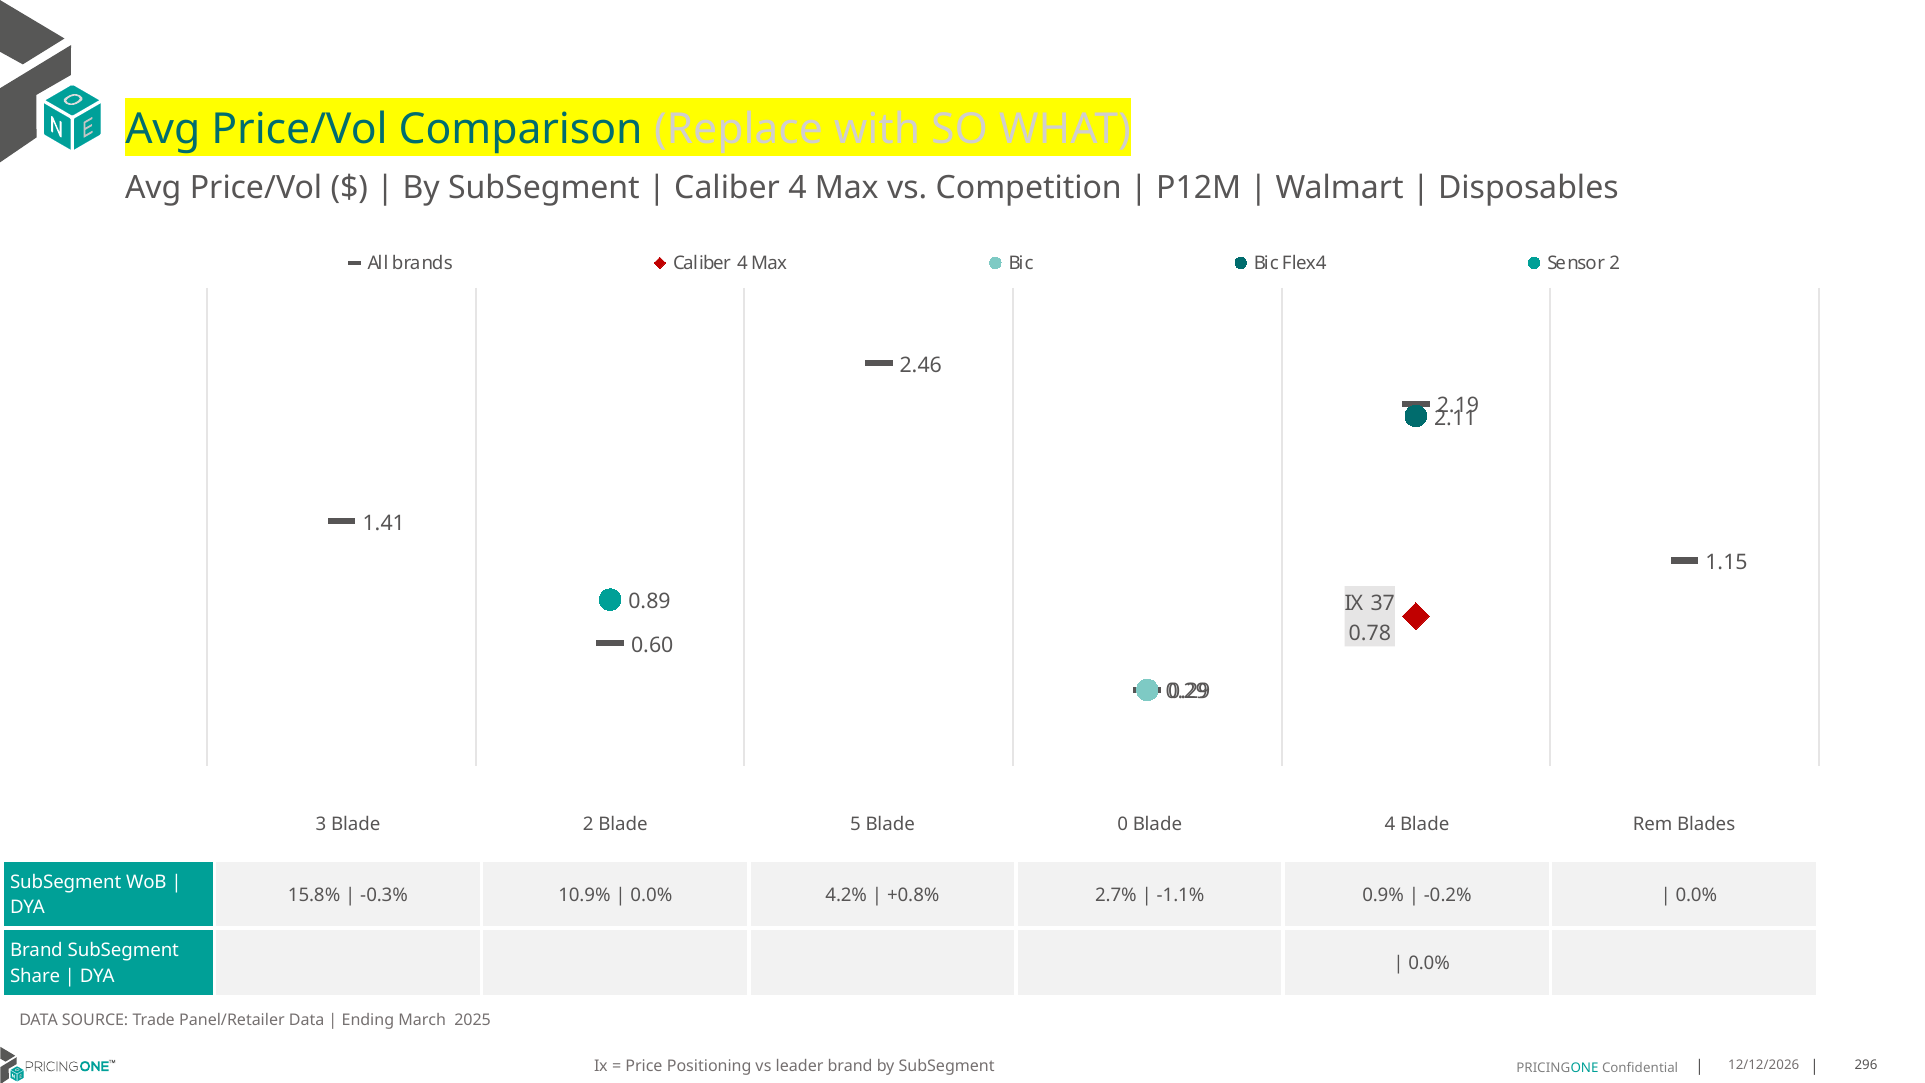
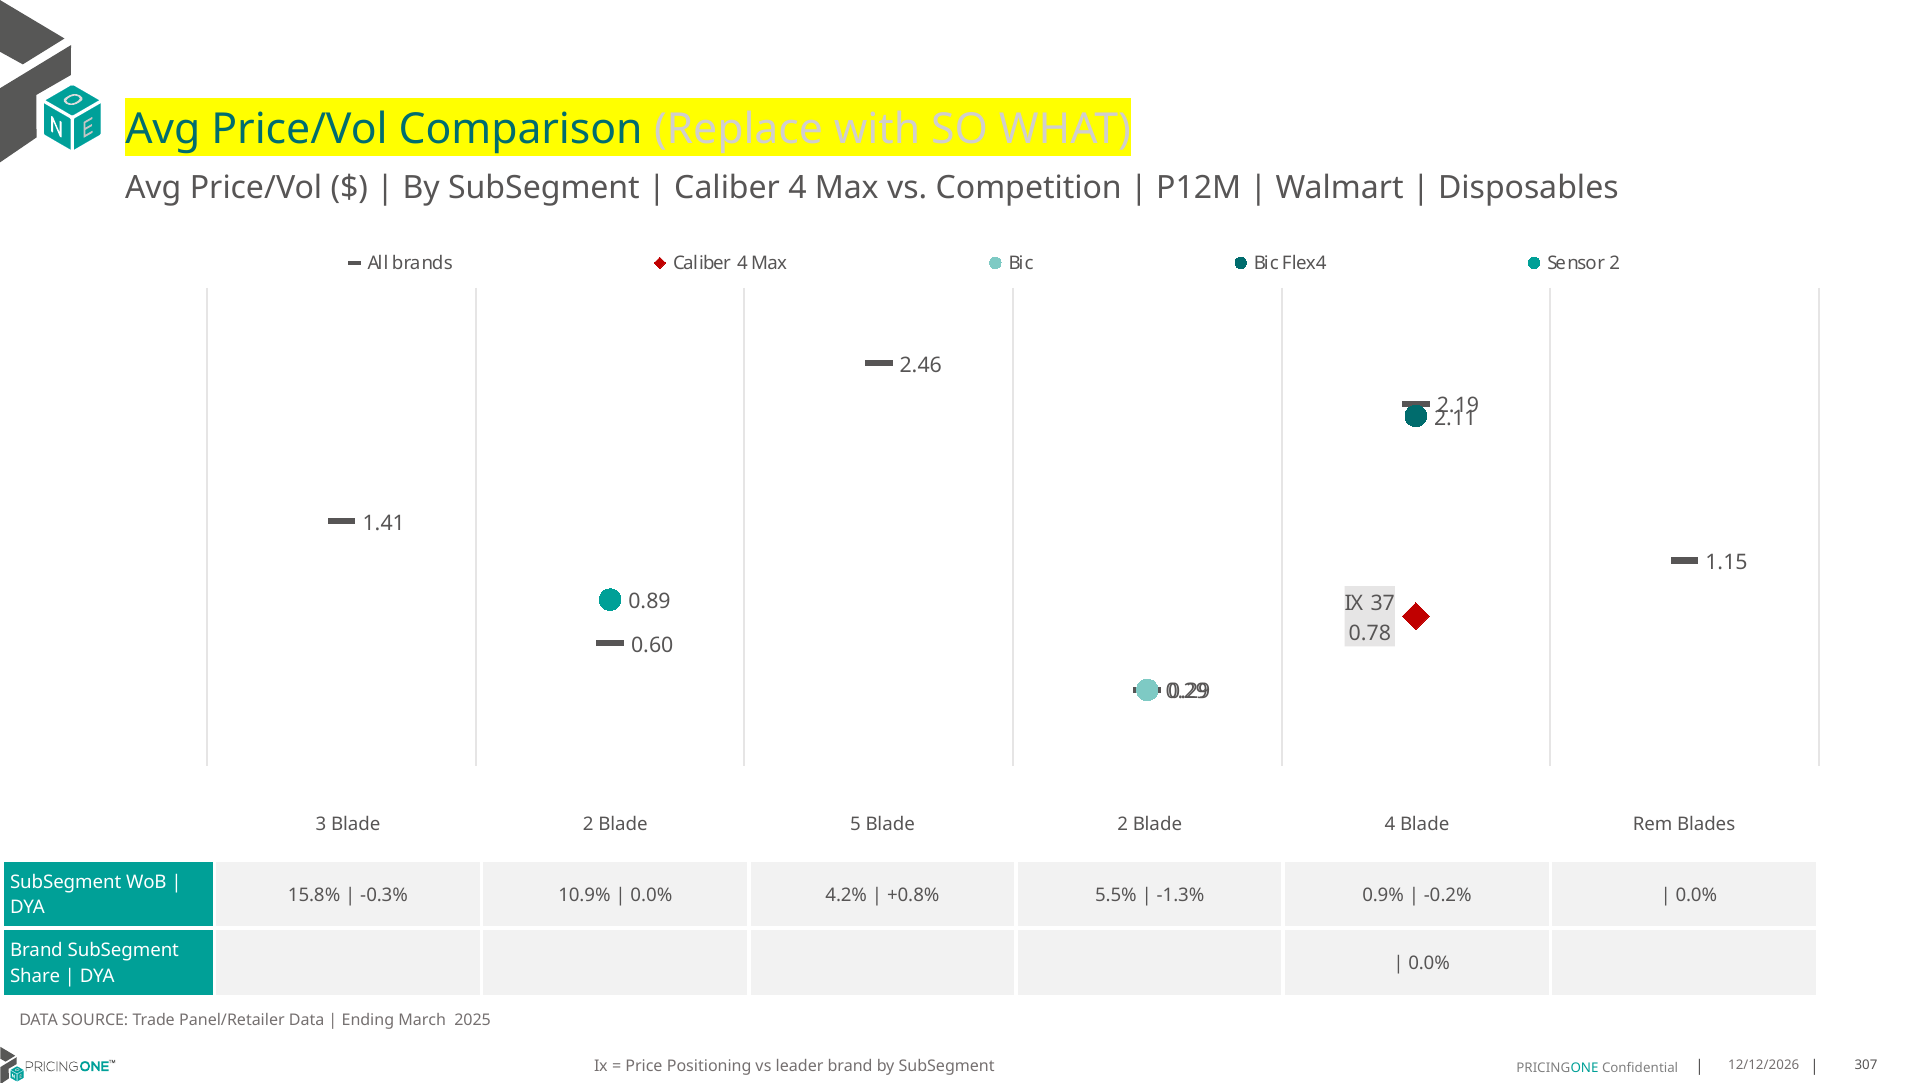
5 Blade 0: 0 -> 2
2.7%: 2.7% -> 5.5%
-1.1%: -1.1% -> -1.3%
296: 296 -> 307
